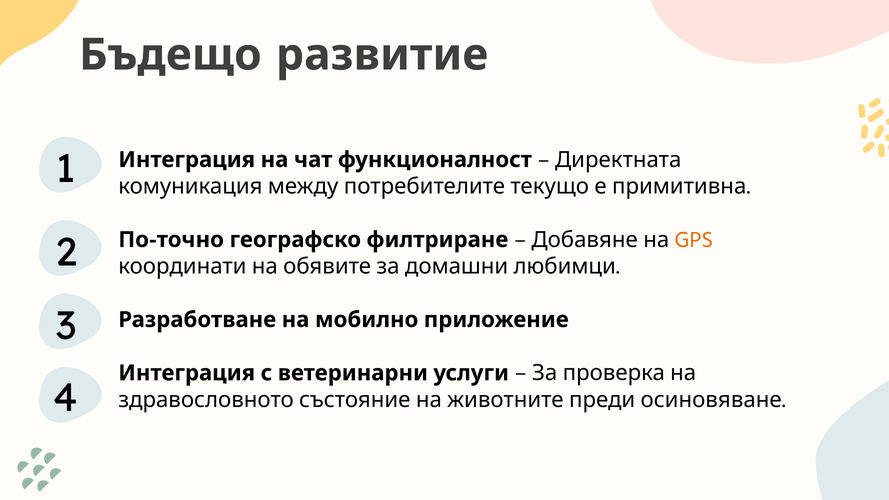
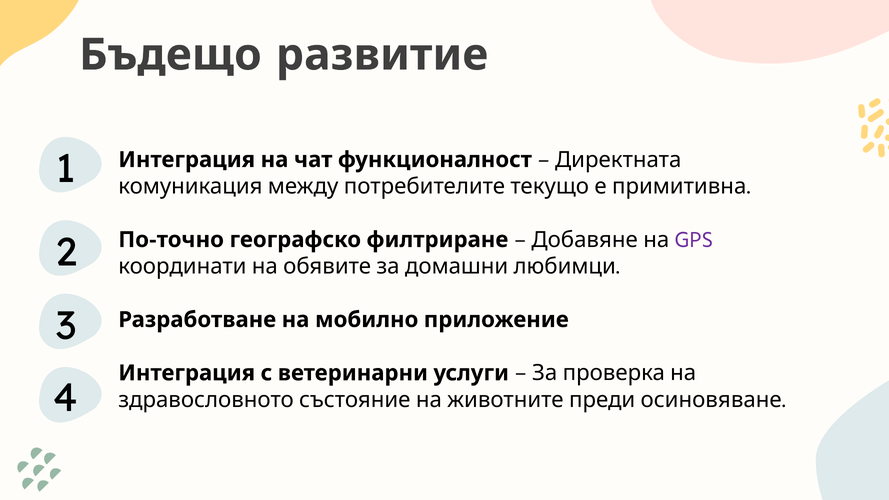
GPS colour: orange -> purple
